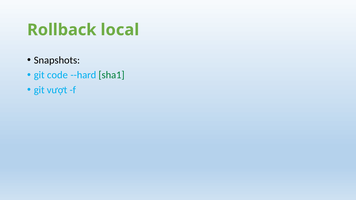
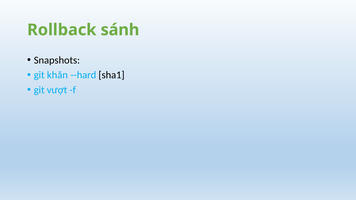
local: local -> sánh
code: code -> khăn
sha1 colour: green -> black
